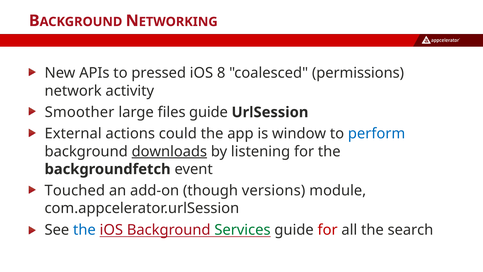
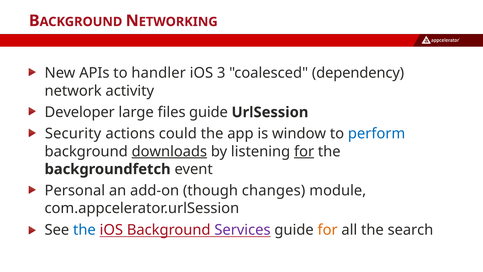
pressed: pressed -> handler
8: 8 -> 3
permissions: permissions -> dependency
Smoother: Smoother -> Developer
External: External -> Security
for at (304, 151) underline: none -> present
Touched: Touched -> Personal
versions: versions -> changes
Services colour: green -> purple
for at (328, 230) colour: red -> orange
